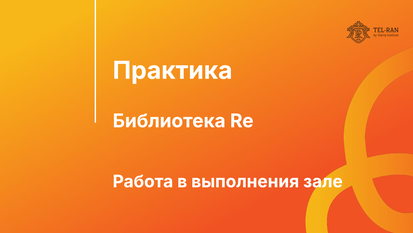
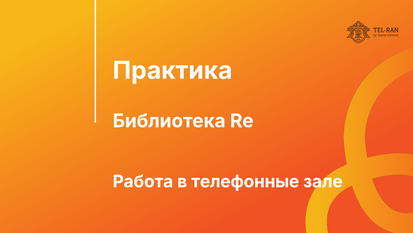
выполнения: выполнения -> телефонные
